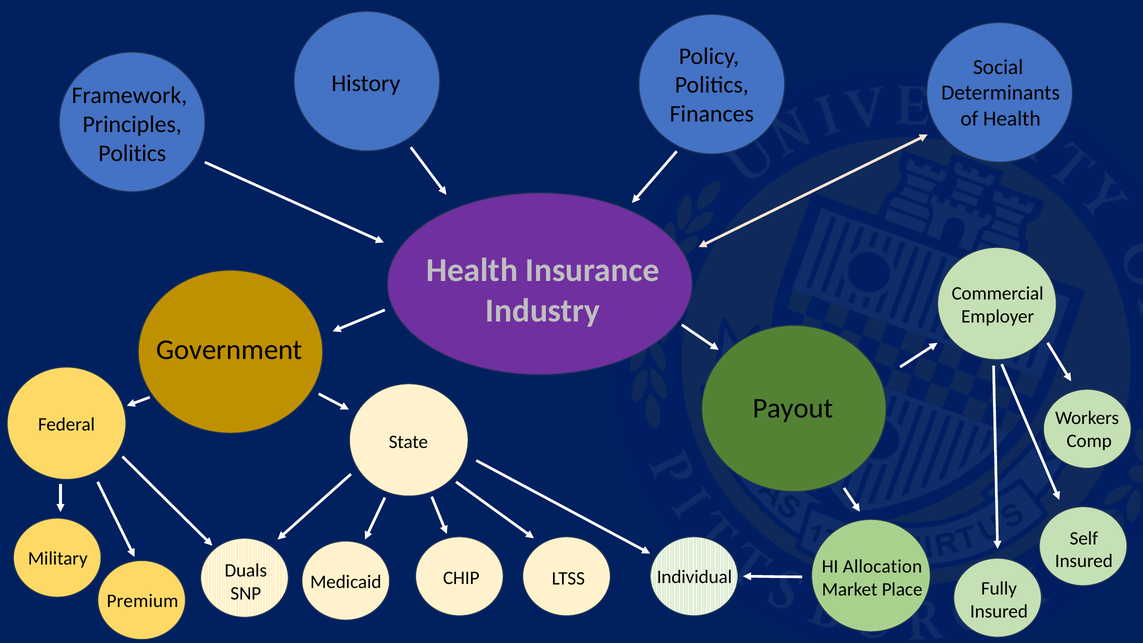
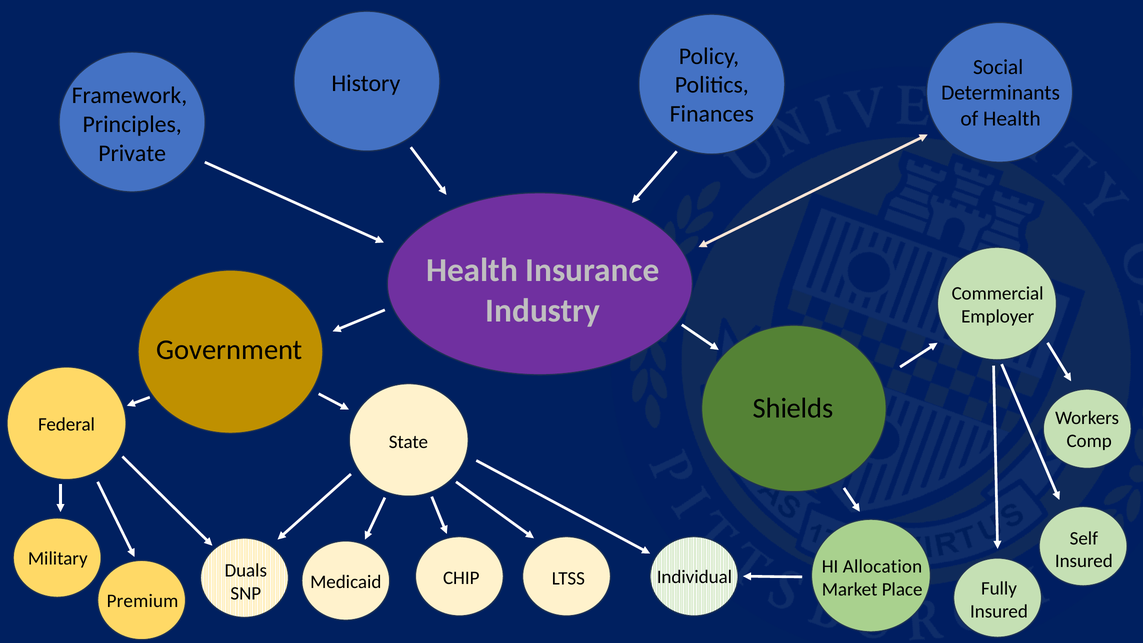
Politics at (132, 153): Politics -> Private
Payout: Payout -> Shields
